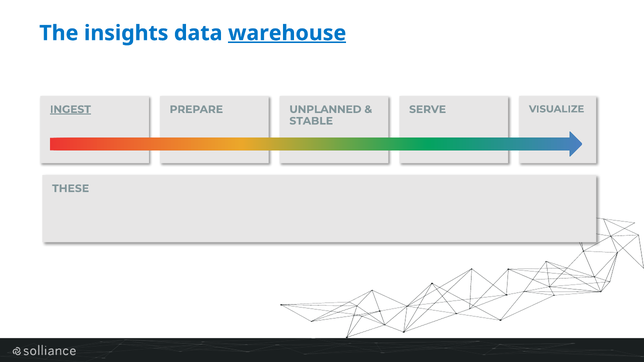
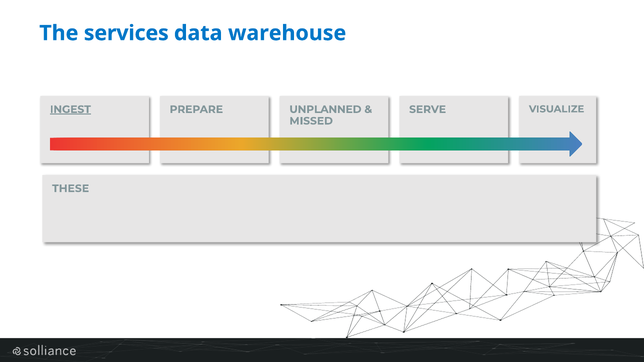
insights: insights -> services
warehouse underline: present -> none
STABLE: STABLE -> MISSED
